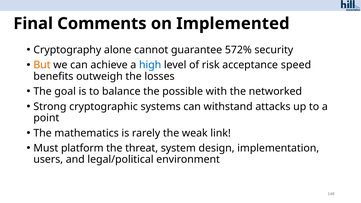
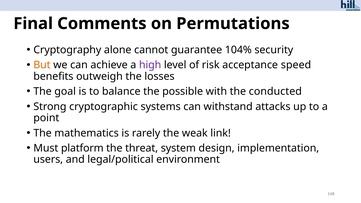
Implemented: Implemented -> Permutations
572%: 572% -> 104%
high colour: blue -> purple
networked: networked -> conducted
